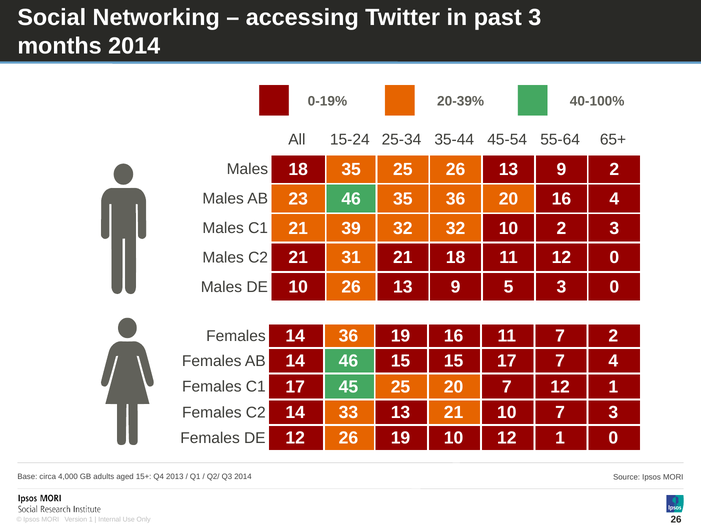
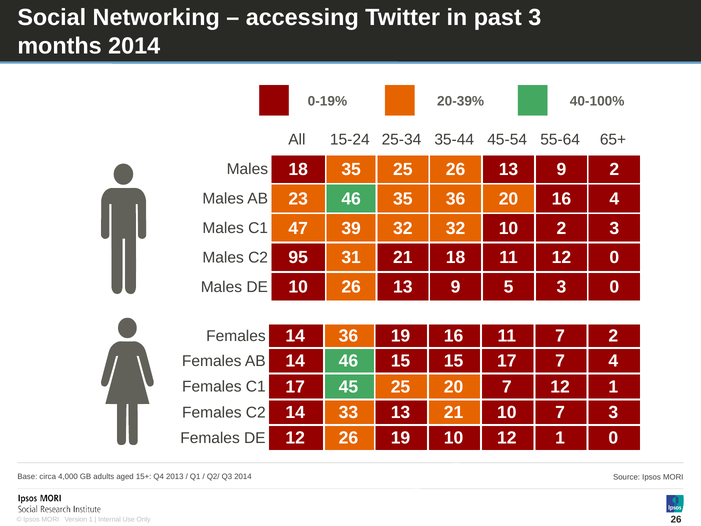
C1 21: 21 -> 47
C2 21: 21 -> 95
